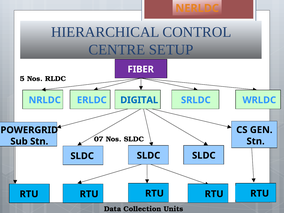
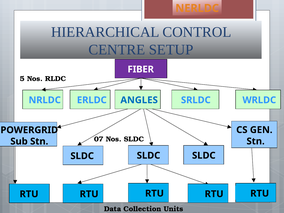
DIGITAL: DIGITAL -> ANGLES
